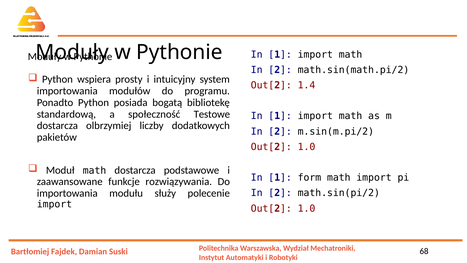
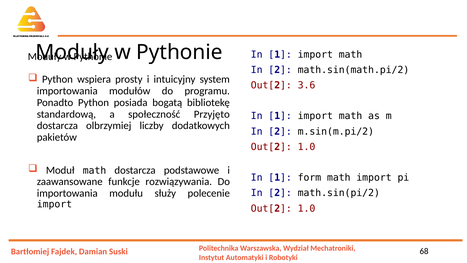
1.4: 1.4 -> 3.6
Testowe: Testowe -> Przyjęto
